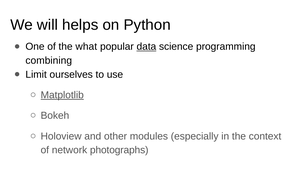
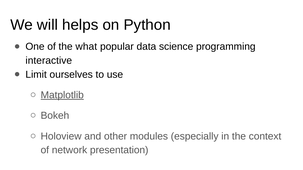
data underline: present -> none
combining: combining -> interactive
photographs: photographs -> presentation
